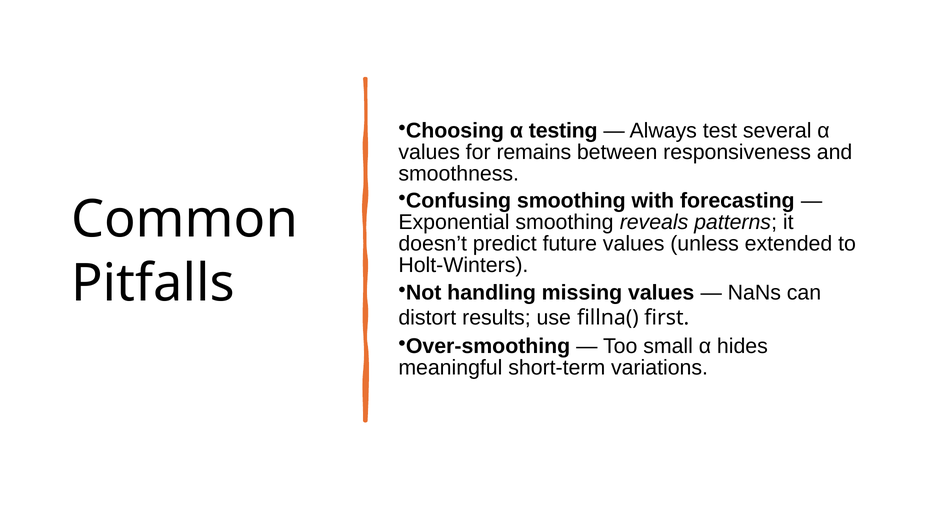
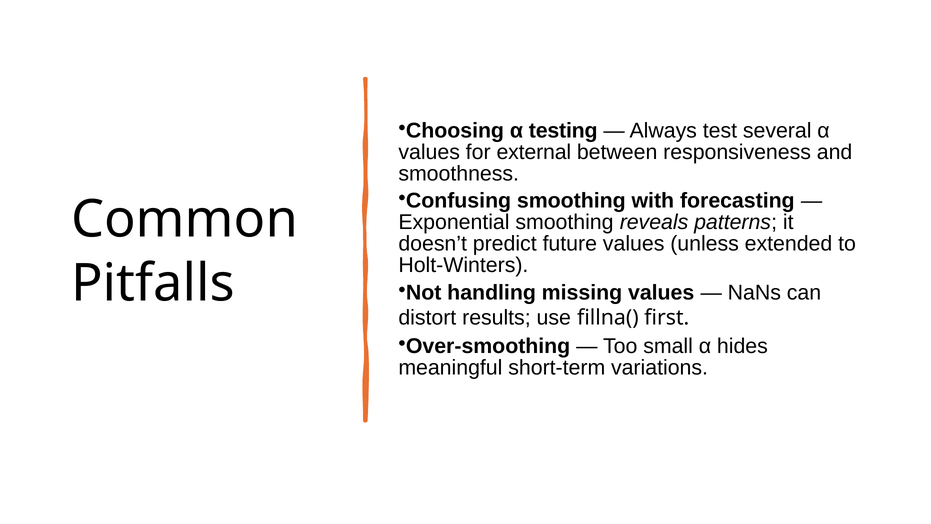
remains: remains -> external
